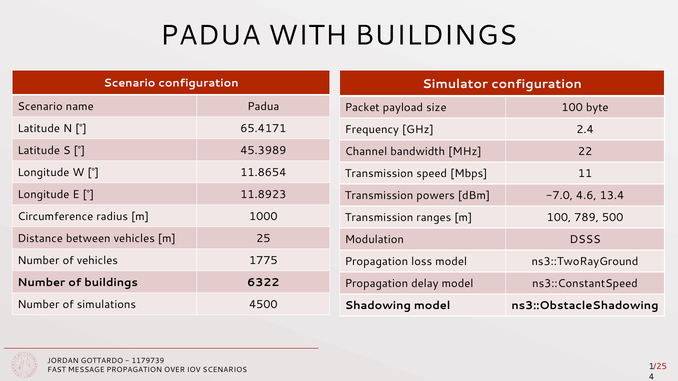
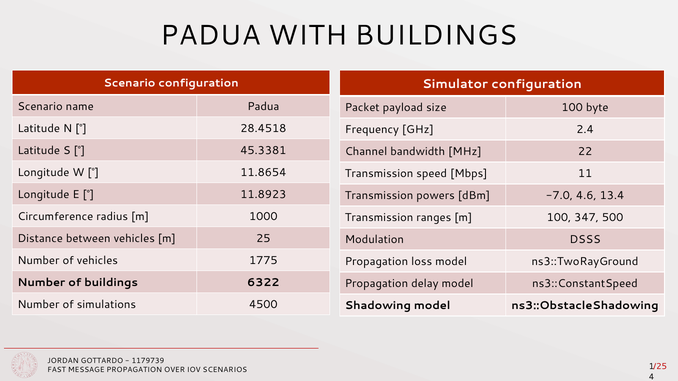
65.4171: 65.4171 -> 28.4518
45.3989: 45.3989 -> 45.3381
789: 789 -> 347
